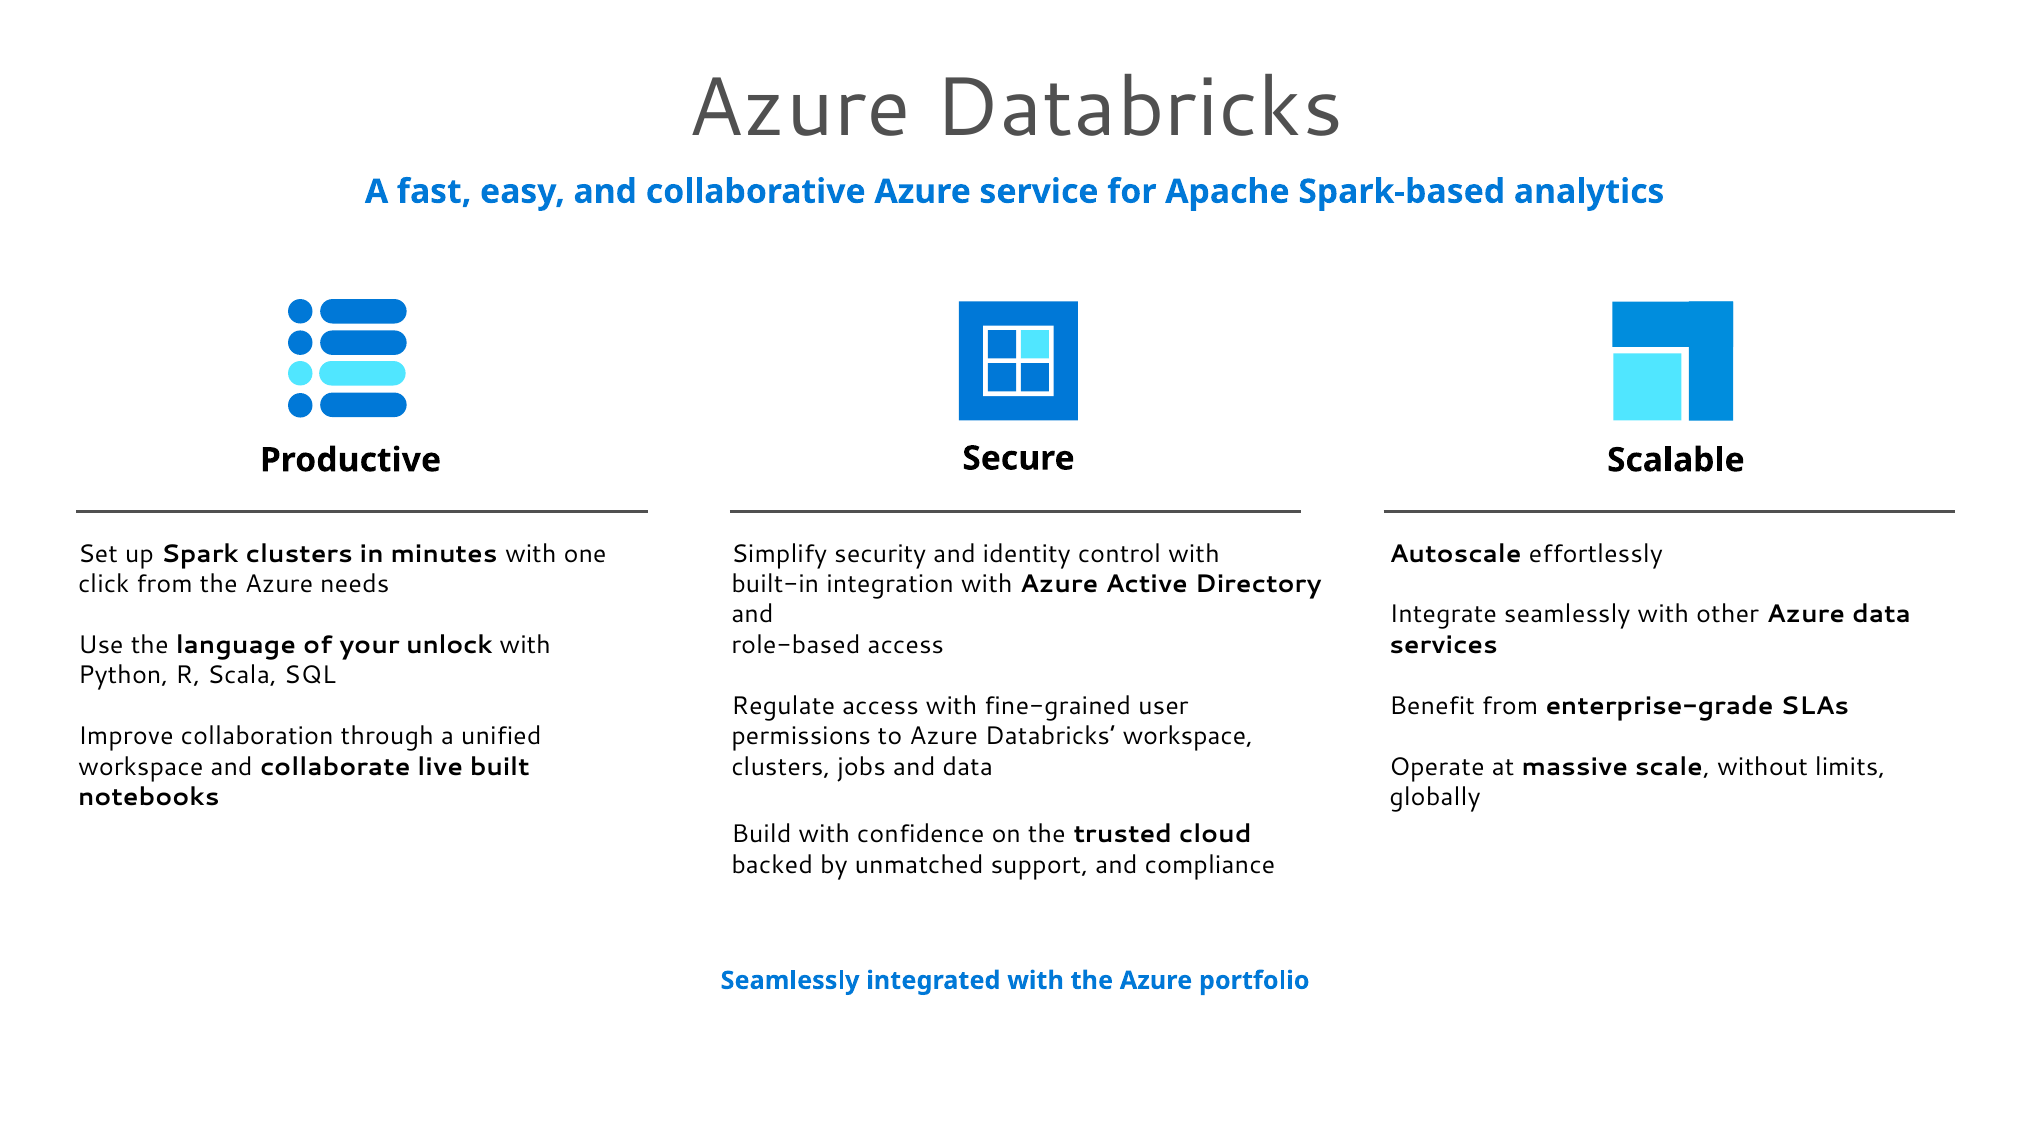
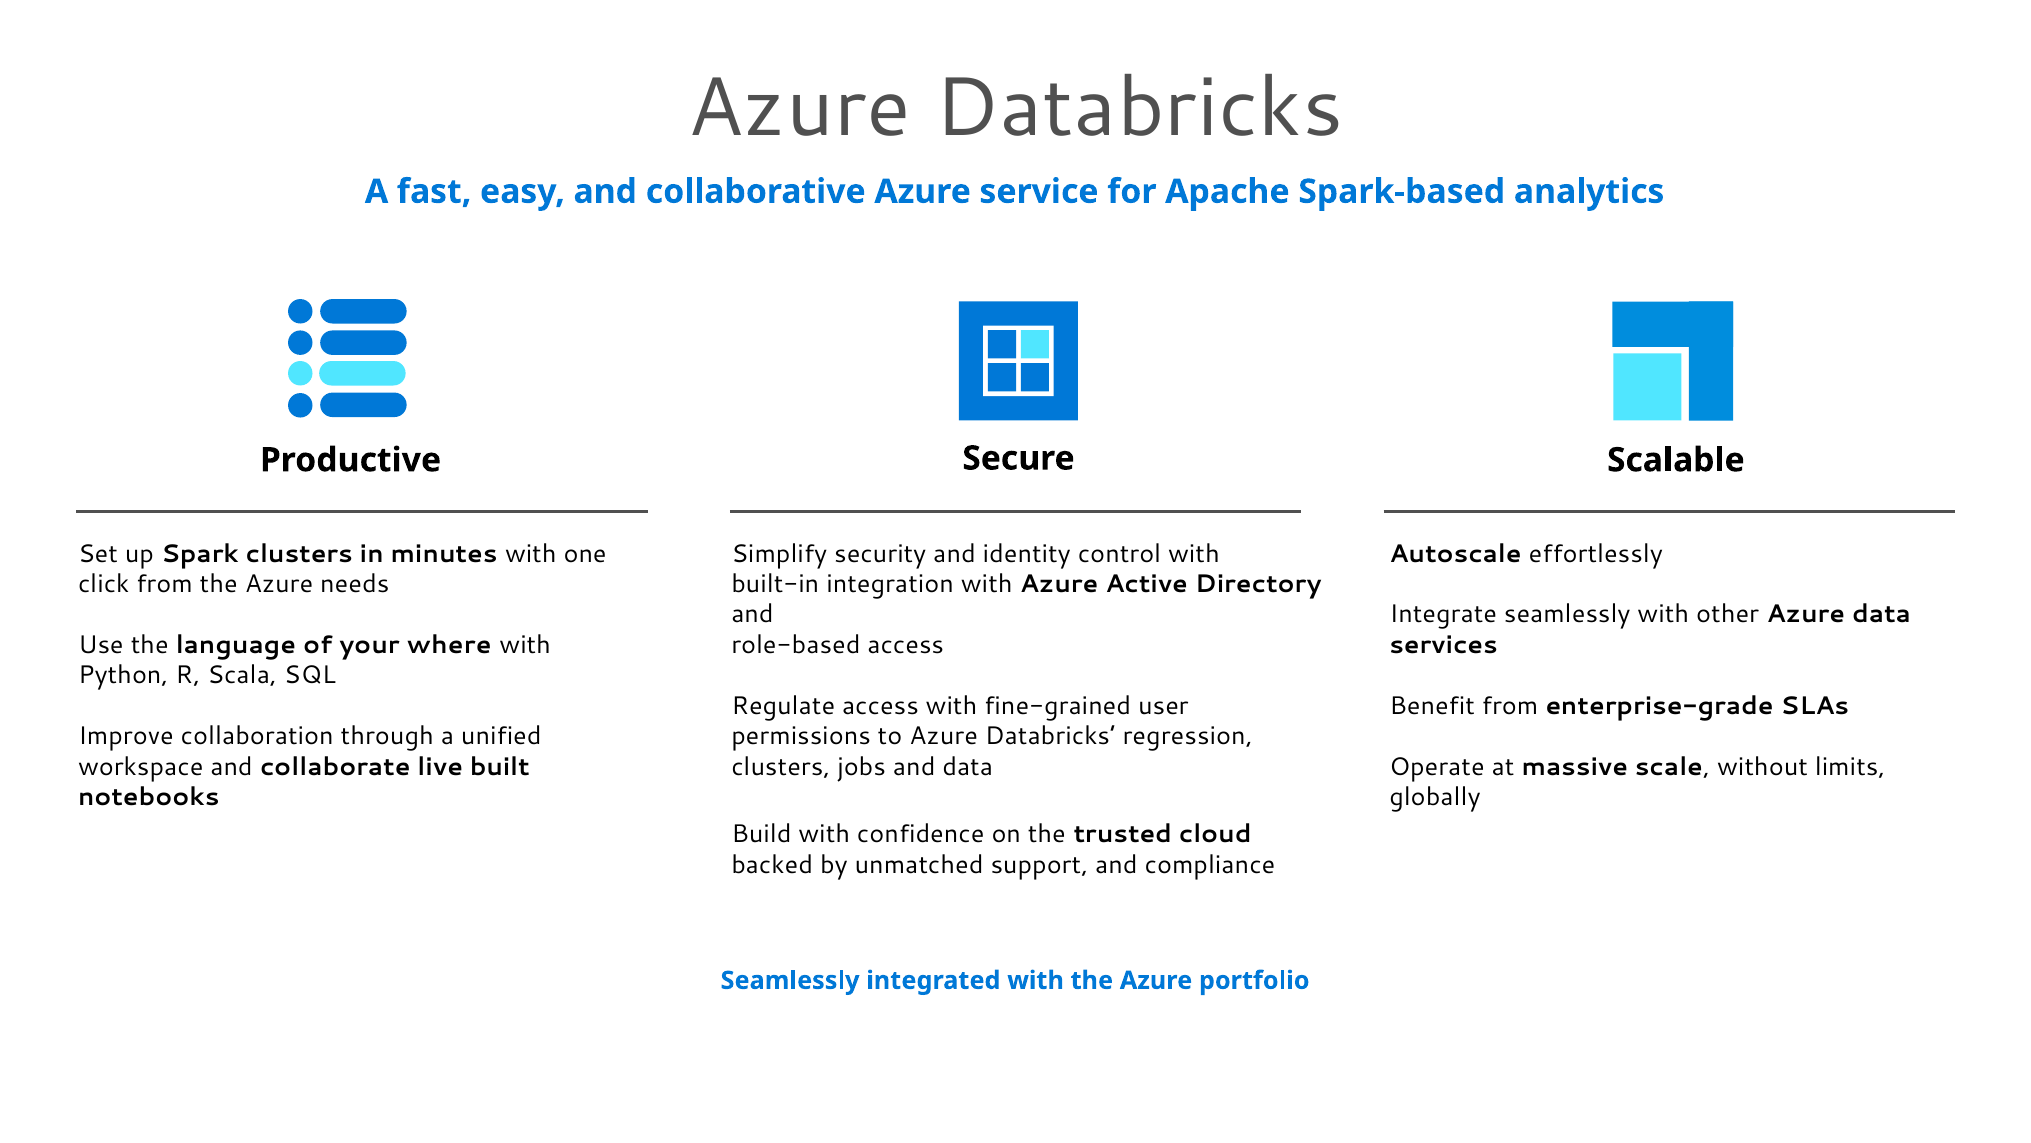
unlock: unlock -> where
Databricks workspace: workspace -> regression
